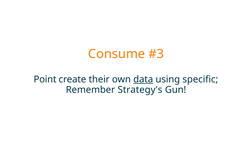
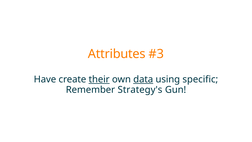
Consume: Consume -> Attributes
Point: Point -> Have
their underline: none -> present
